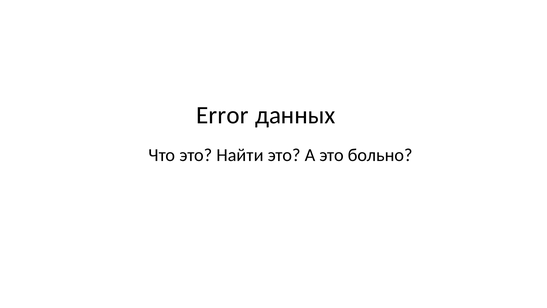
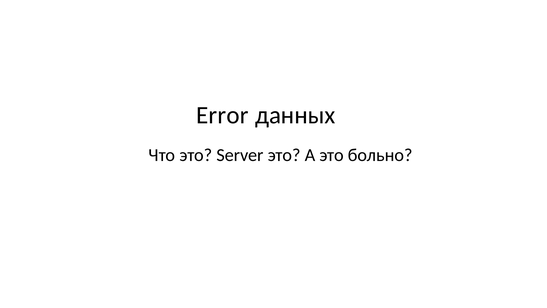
Найти: Найти -> Server
